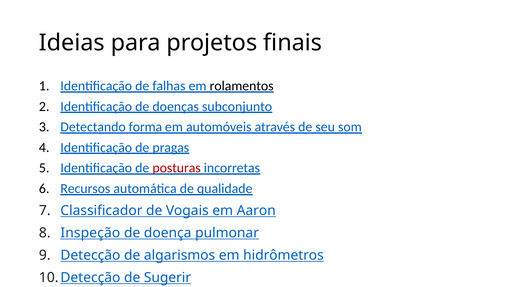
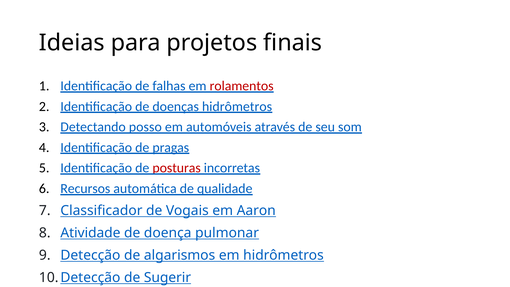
rolamentos colour: black -> red
doenças subconjunto: subconjunto -> hidrômetros
forma: forma -> posso
Inspeção: Inspeção -> Atividade
